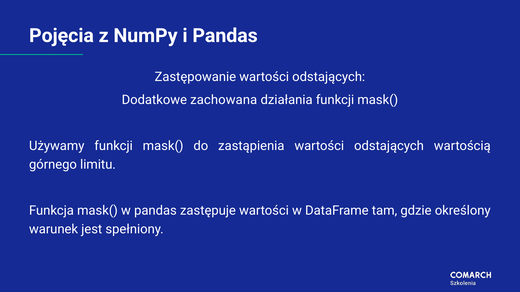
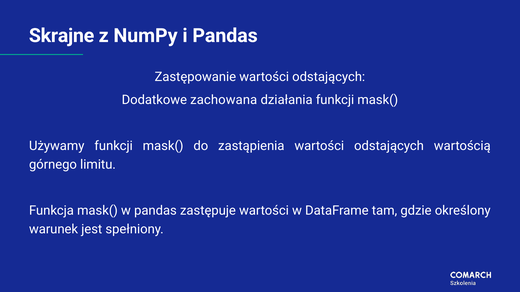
Pojęcia: Pojęcia -> Skrajne
